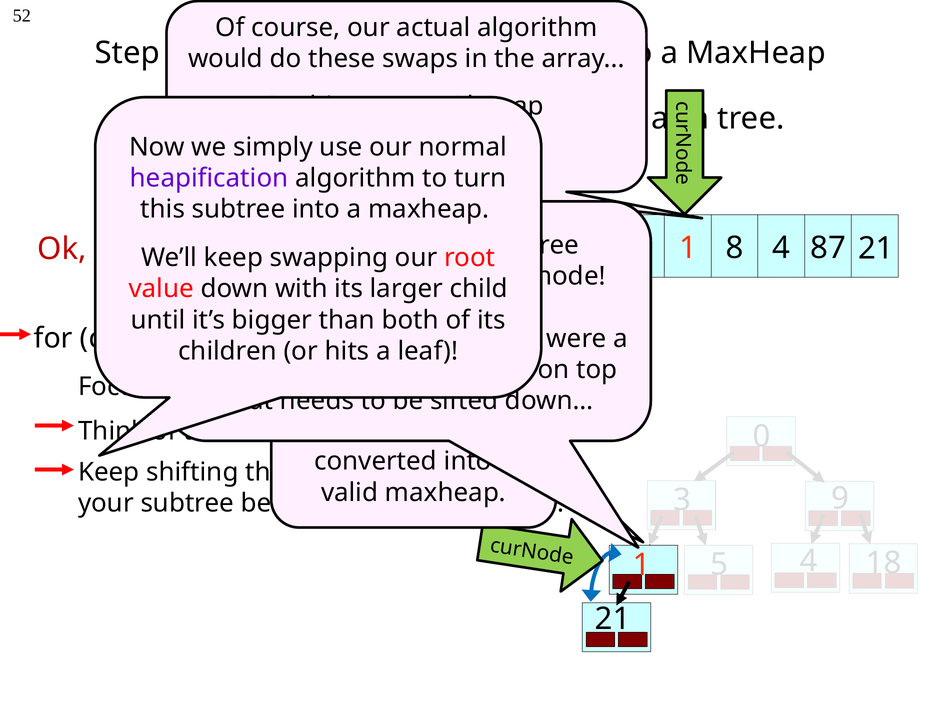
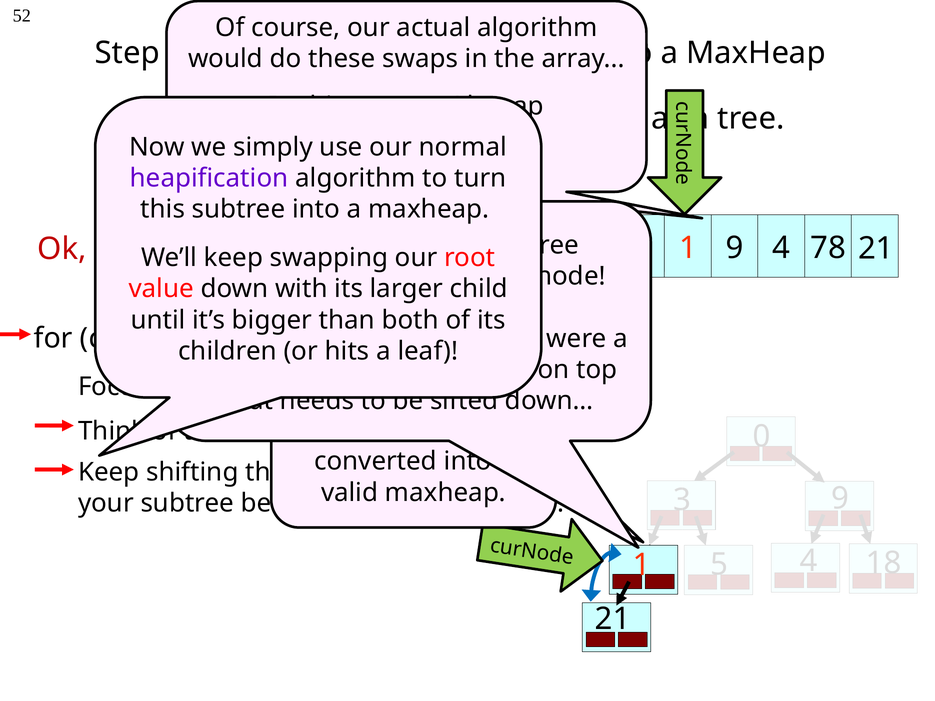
8 at (734, 248): 8 -> 9
87: 87 -> 78
